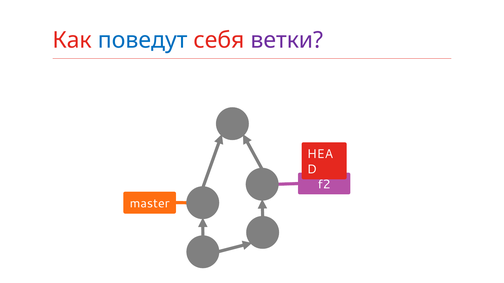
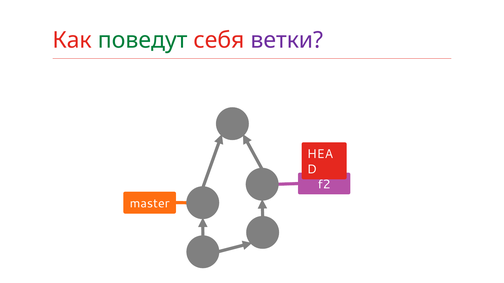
поведут colour: blue -> green
